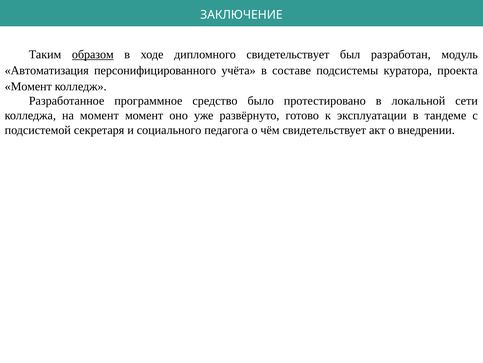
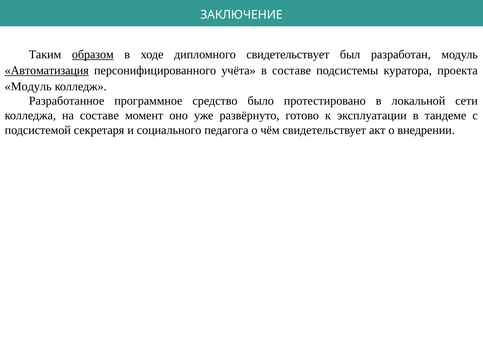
Автоматизация underline: none -> present
Момент at (28, 86): Момент -> Модуль
на момент: момент -> составе
